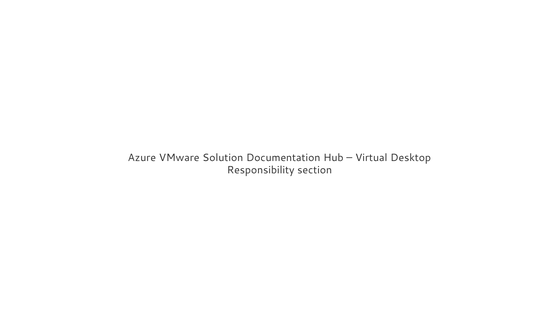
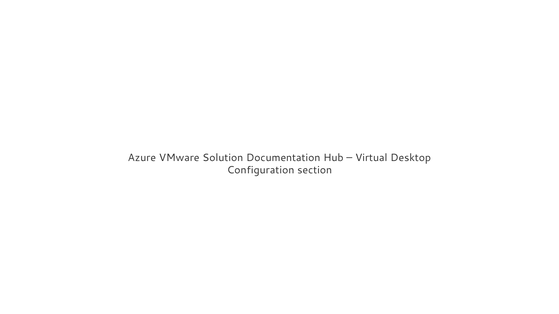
Responsibility: Responsibility -> Configuration
